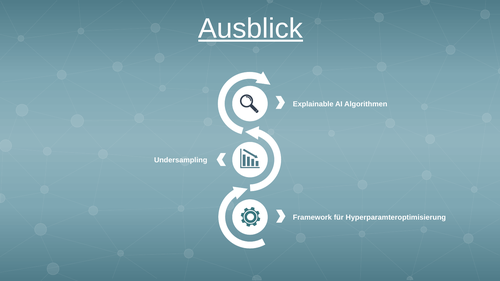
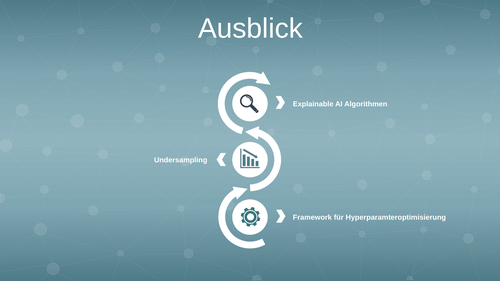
Ausblick underline: present -> none
